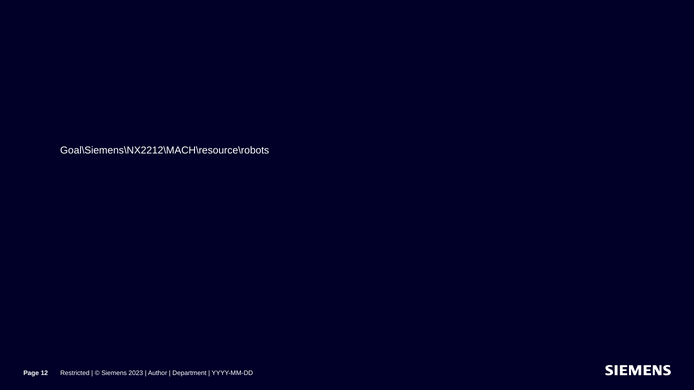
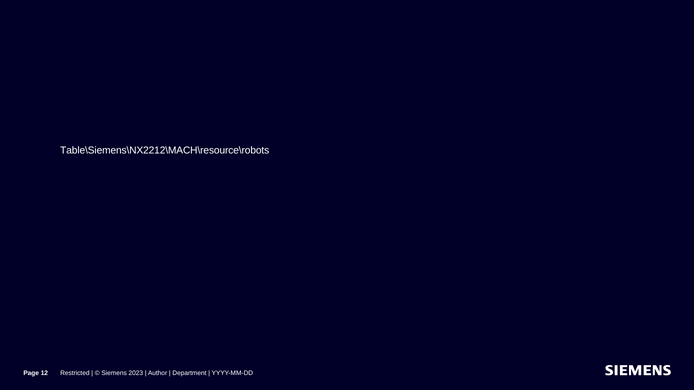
Goal\Siemens\NX2212\MACH\resource\robots: Goal\Siemens\NX2212\MACH\resource\robots -> Table\Siemens\NX2212\MACH\resource\robots
